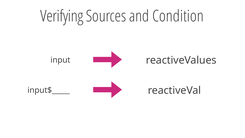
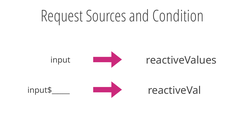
Verifying: Verifying -> Request
